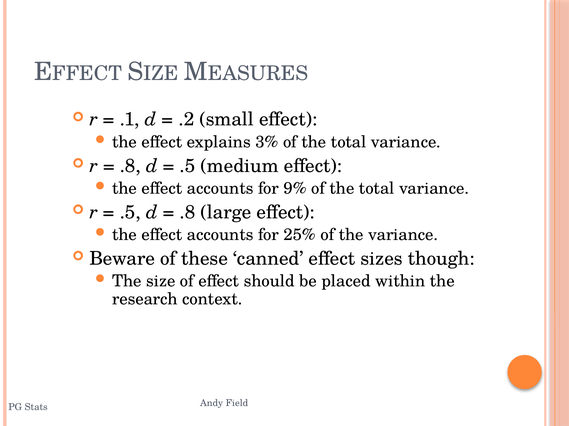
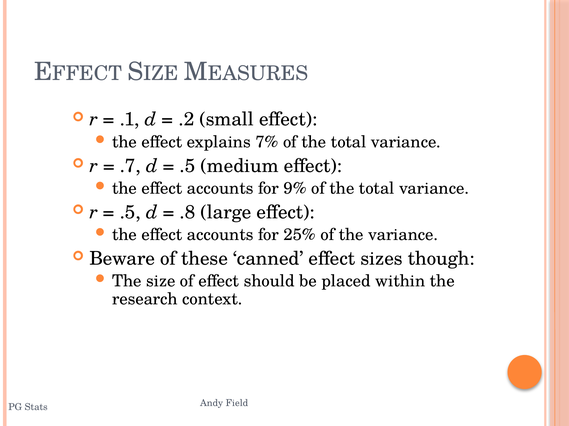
3%: 3% -> 7%
.8 at (130, 166): .8 -> .7
